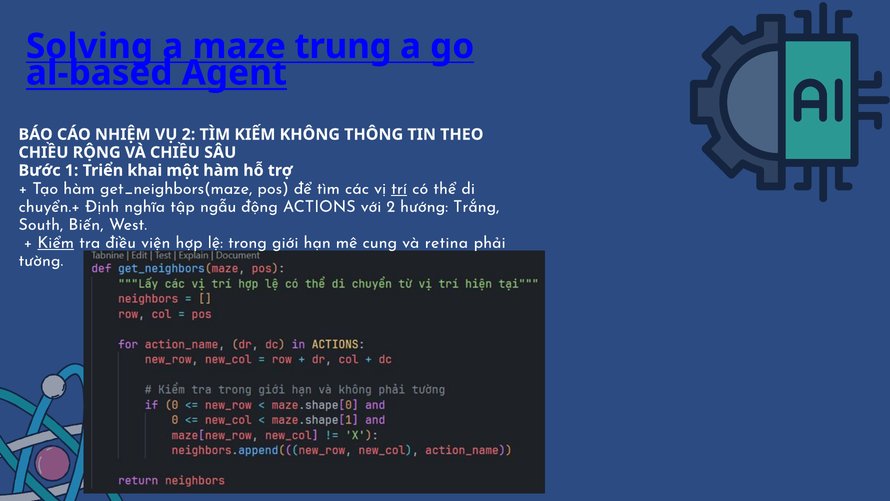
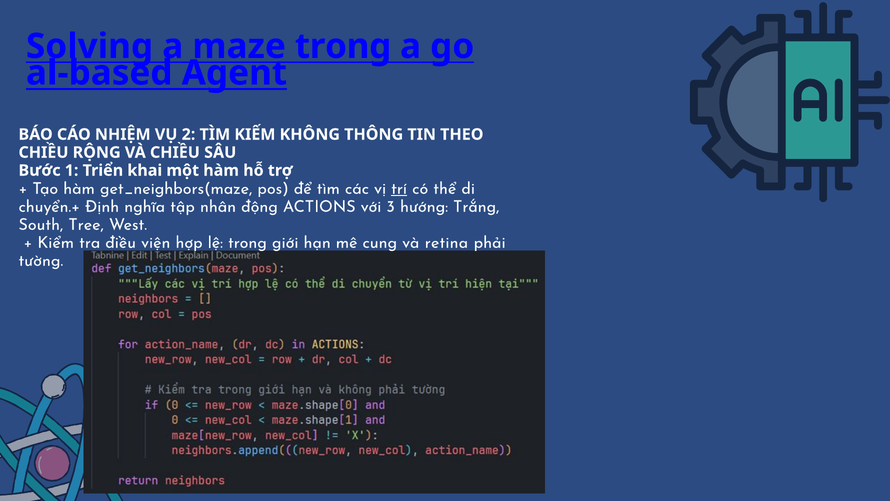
maze trung: trung -> trong
ngẫu: ngẫu -> nhân
với 2: 2 -> 3
Biến: Biến -> Tree
Kiểm underline: present -> none
